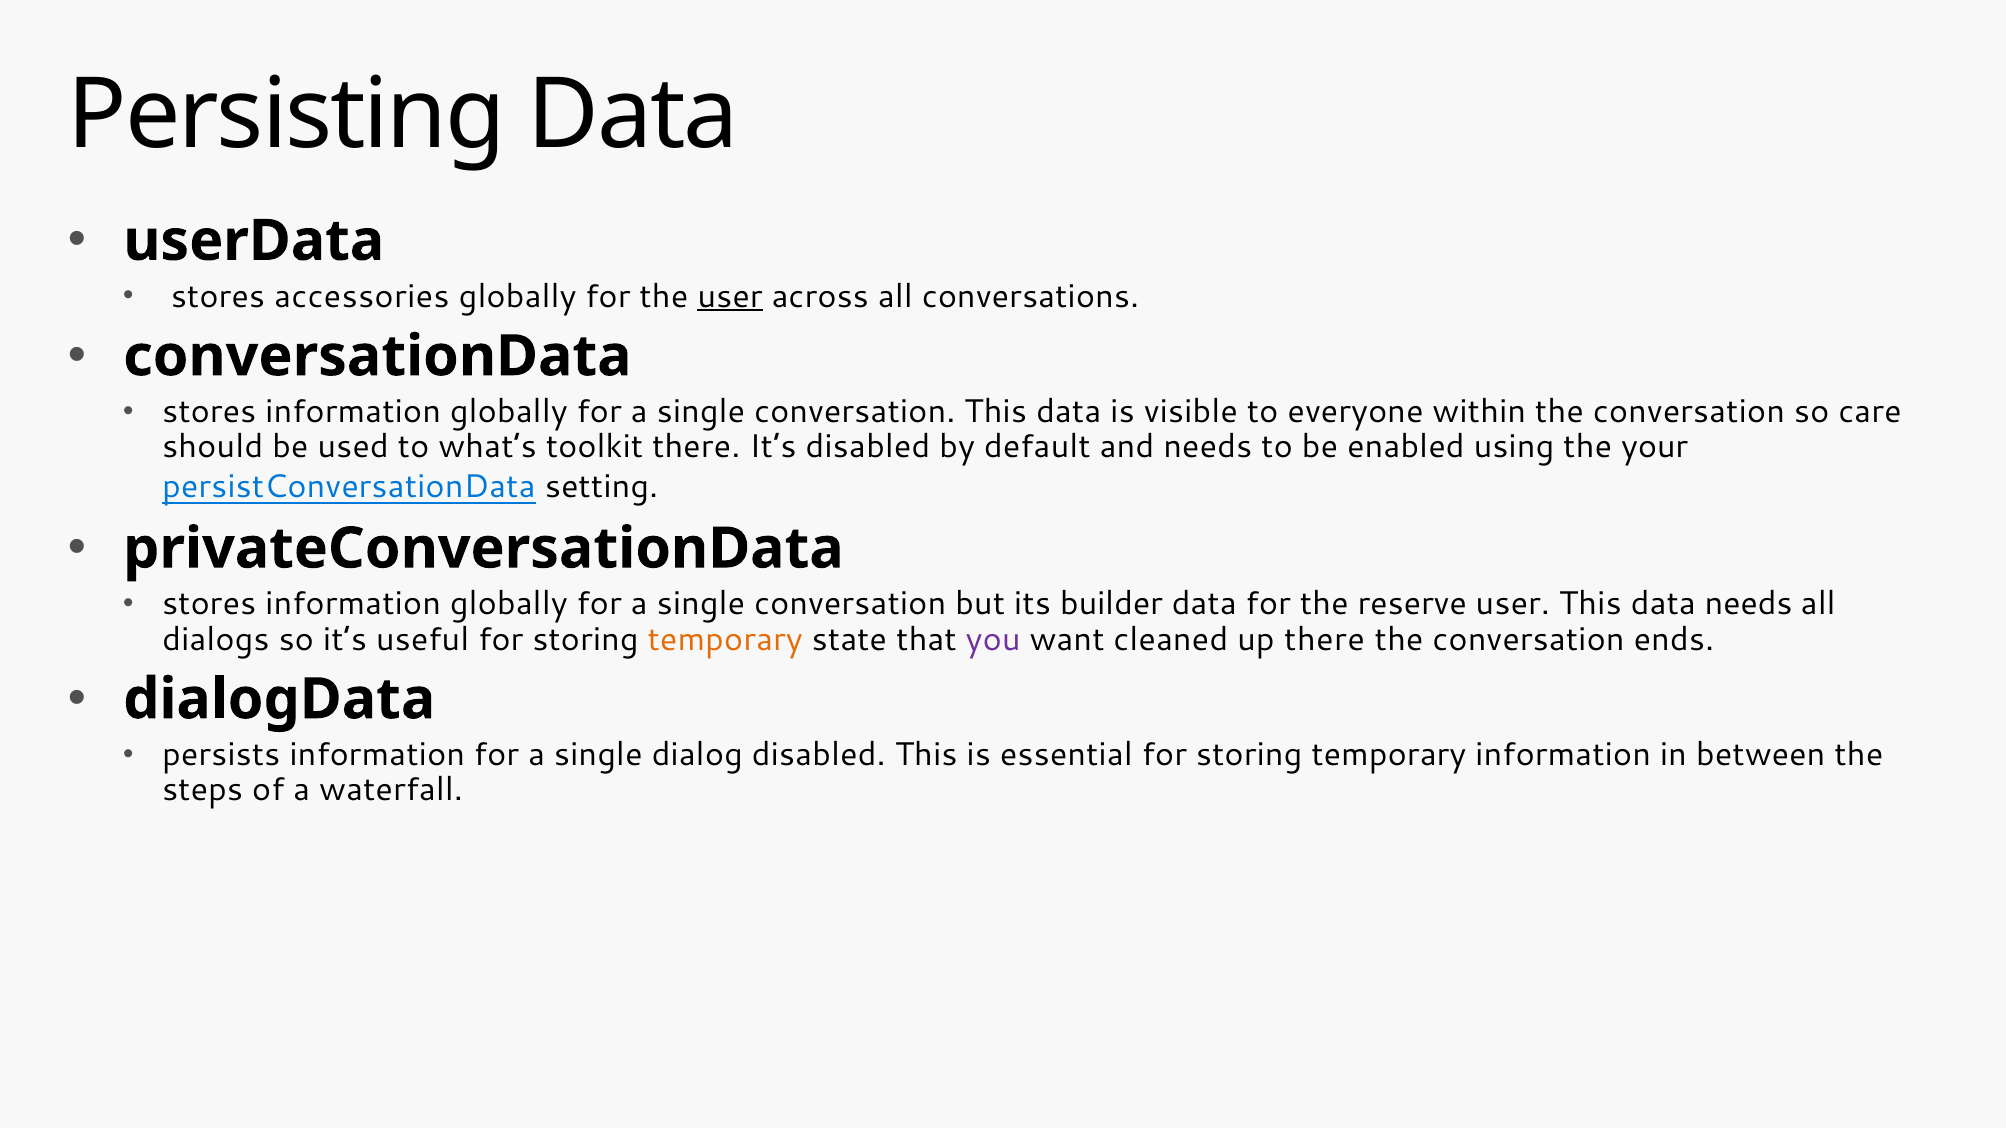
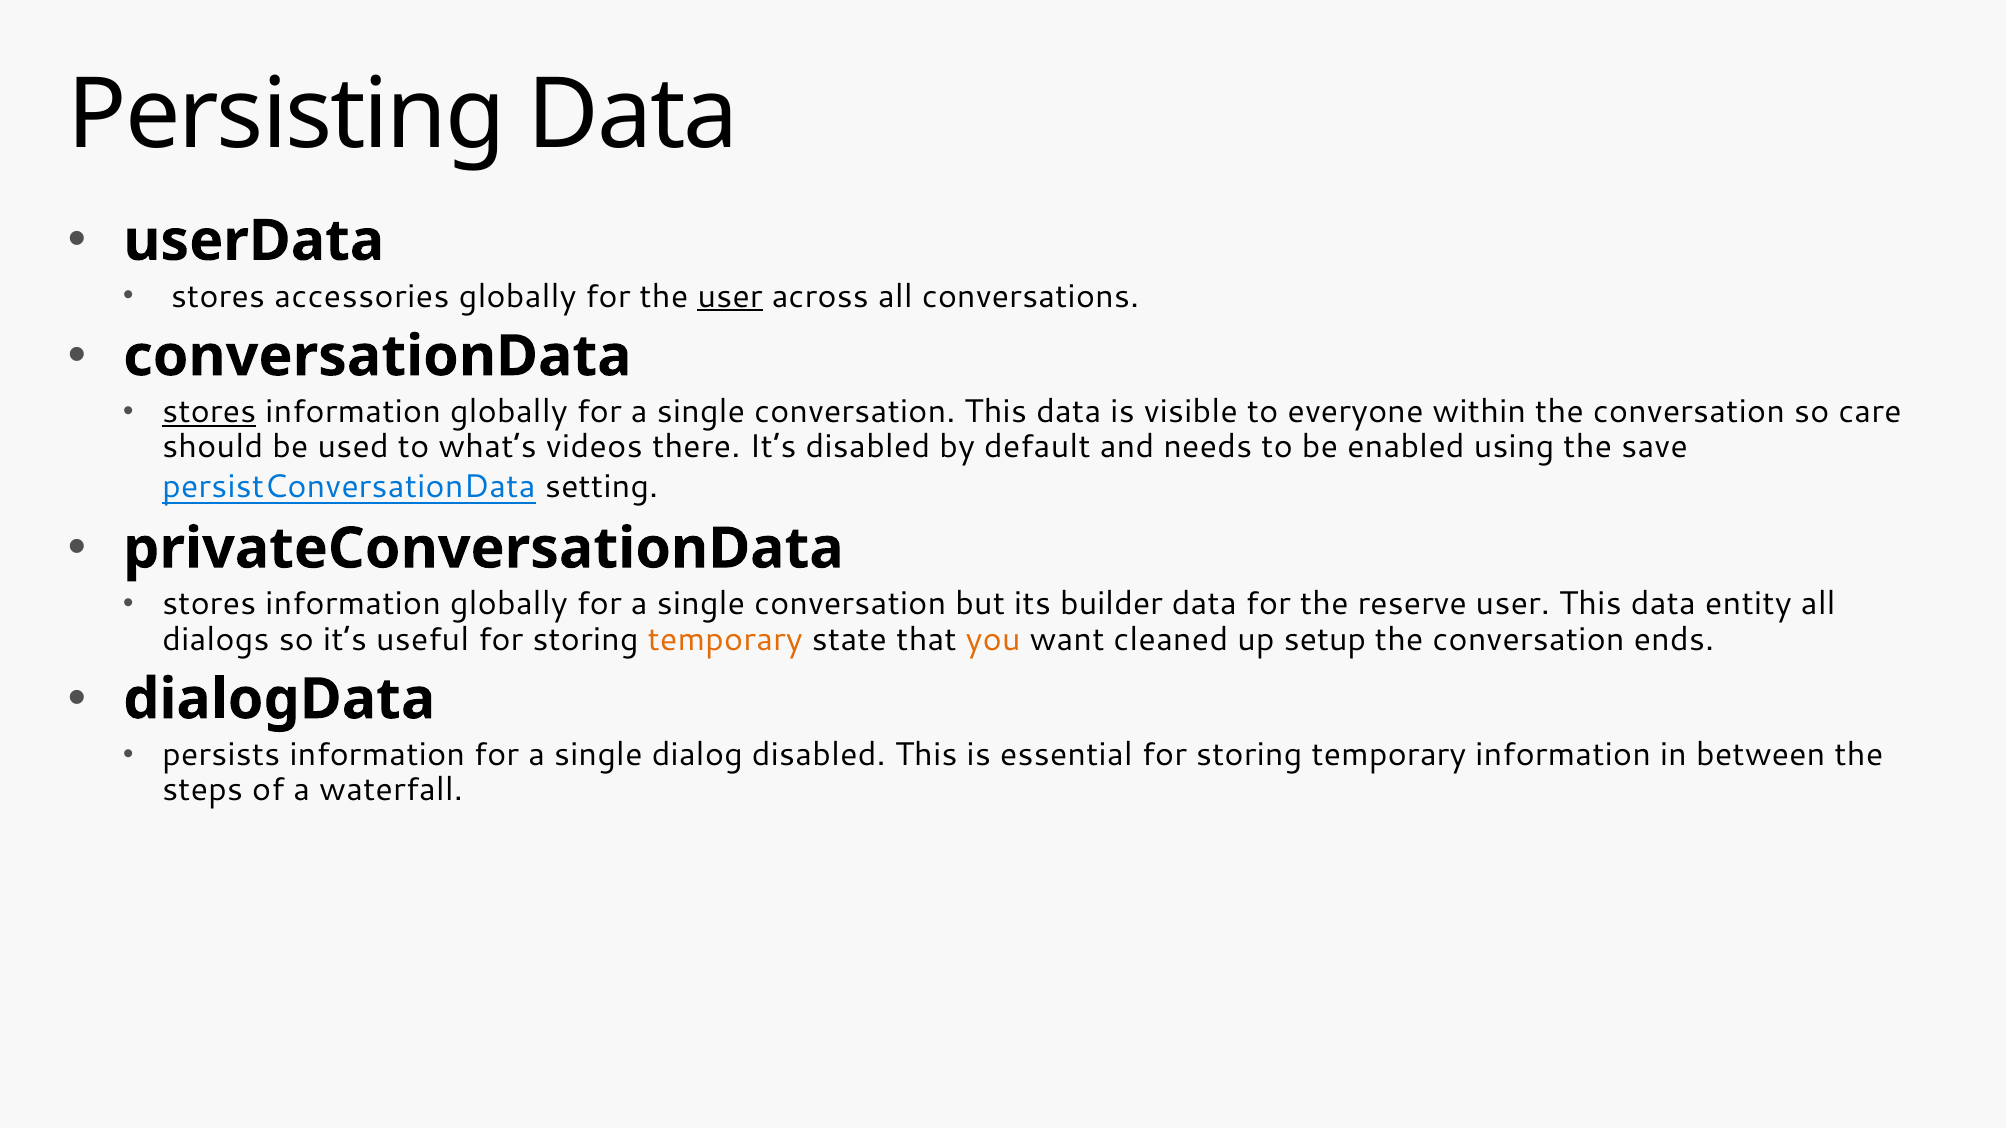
stores at (209, 412) underline: none -> present
toolkit: toolkit -> videos
your: your -> save
data needs: needs -> entity
you colour: purple -> orange
up there: there -> setup
